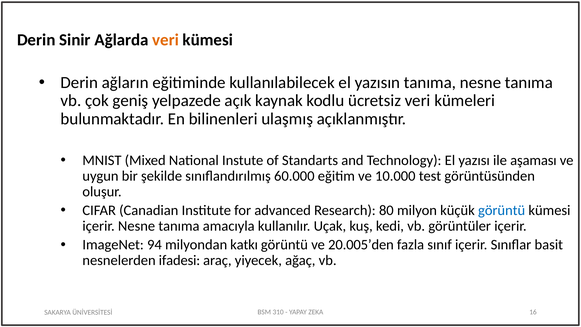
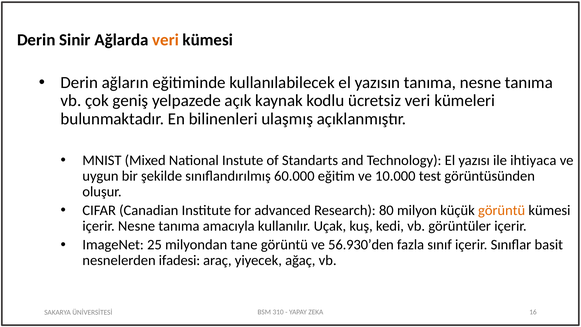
aşaması: aşaması -> ihtiyaca
görüntü at (502, 210) colour: blue -> orange
94: 94 -> 25
katkı: katkı -> tane
20.005’den: 20.005’den -> 56.930’den
